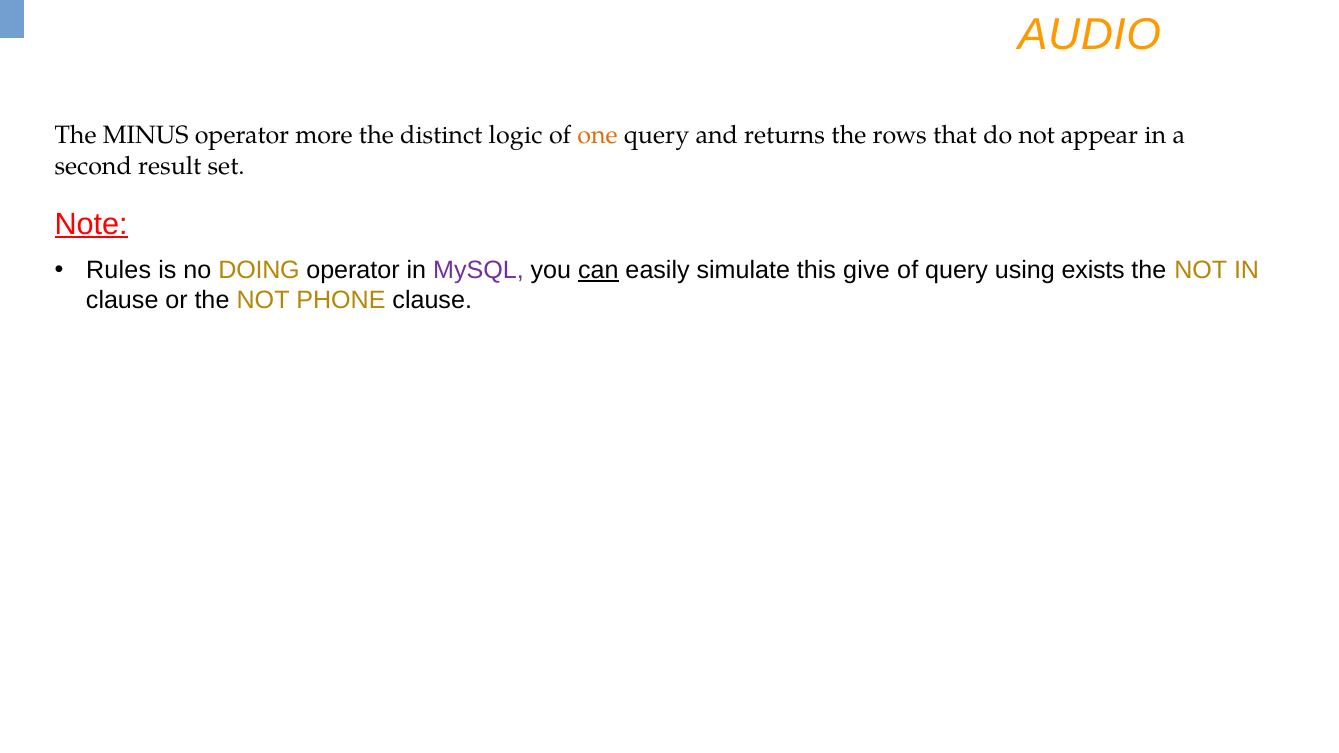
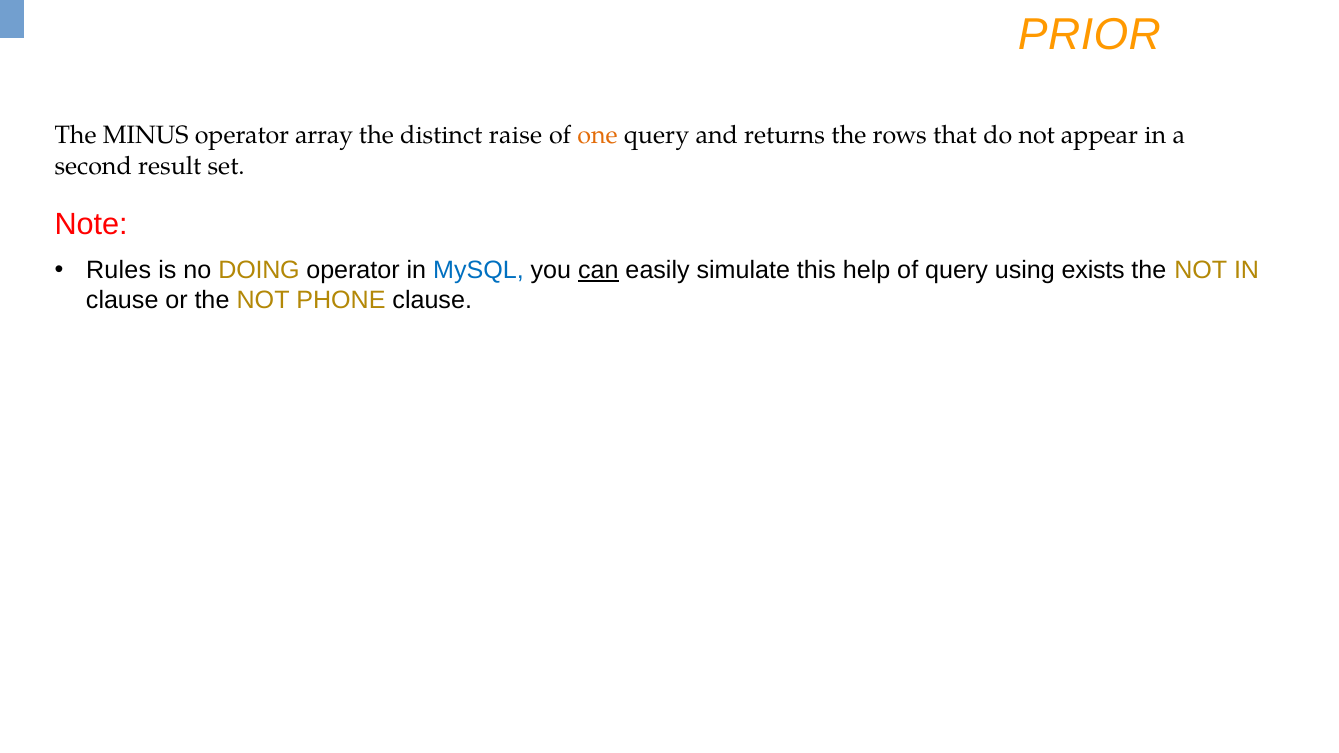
AUDIO: AUDIO -> PRIOR
more: more -> array
logic: logic -> raise
Note underline: present -> none
MySQL colour: purple -> blue
give: give -> help
